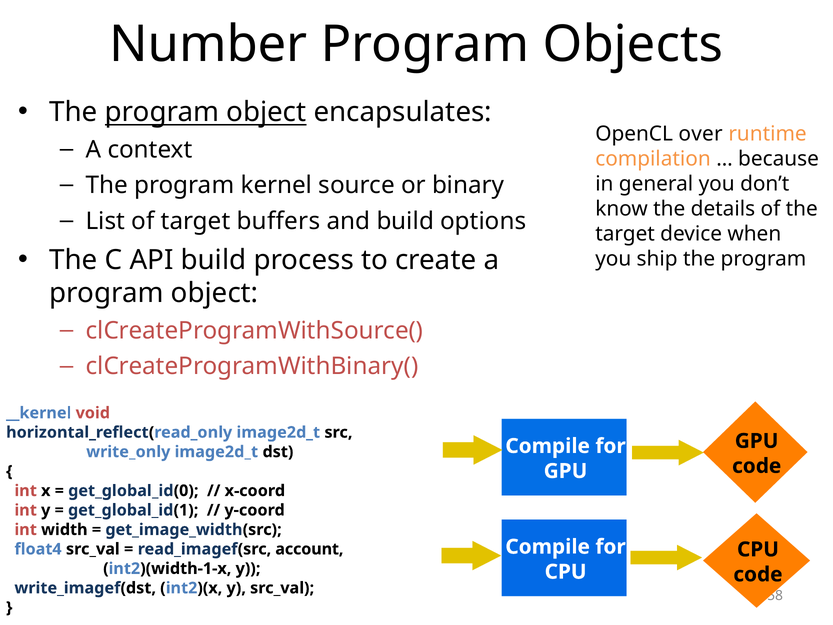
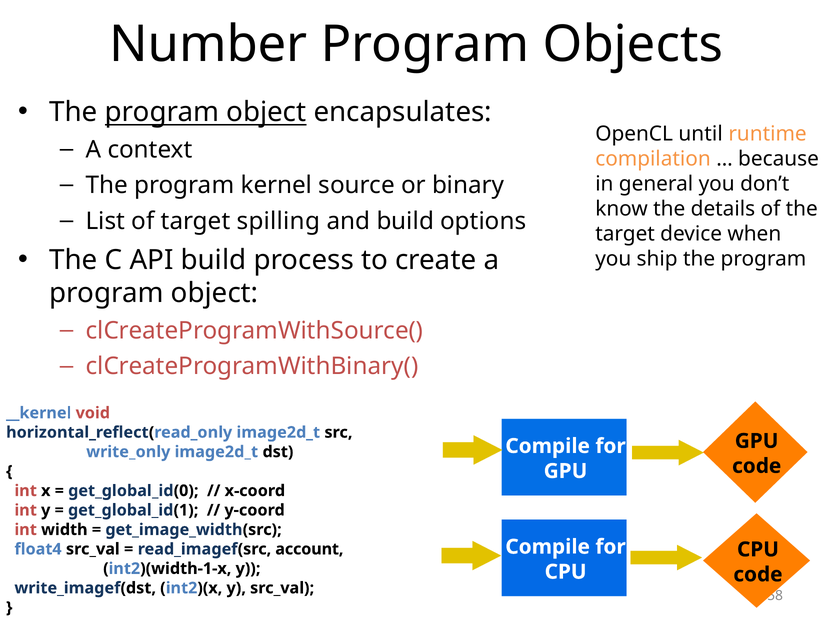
over: over -> until
buffers: buffers -> spilling
